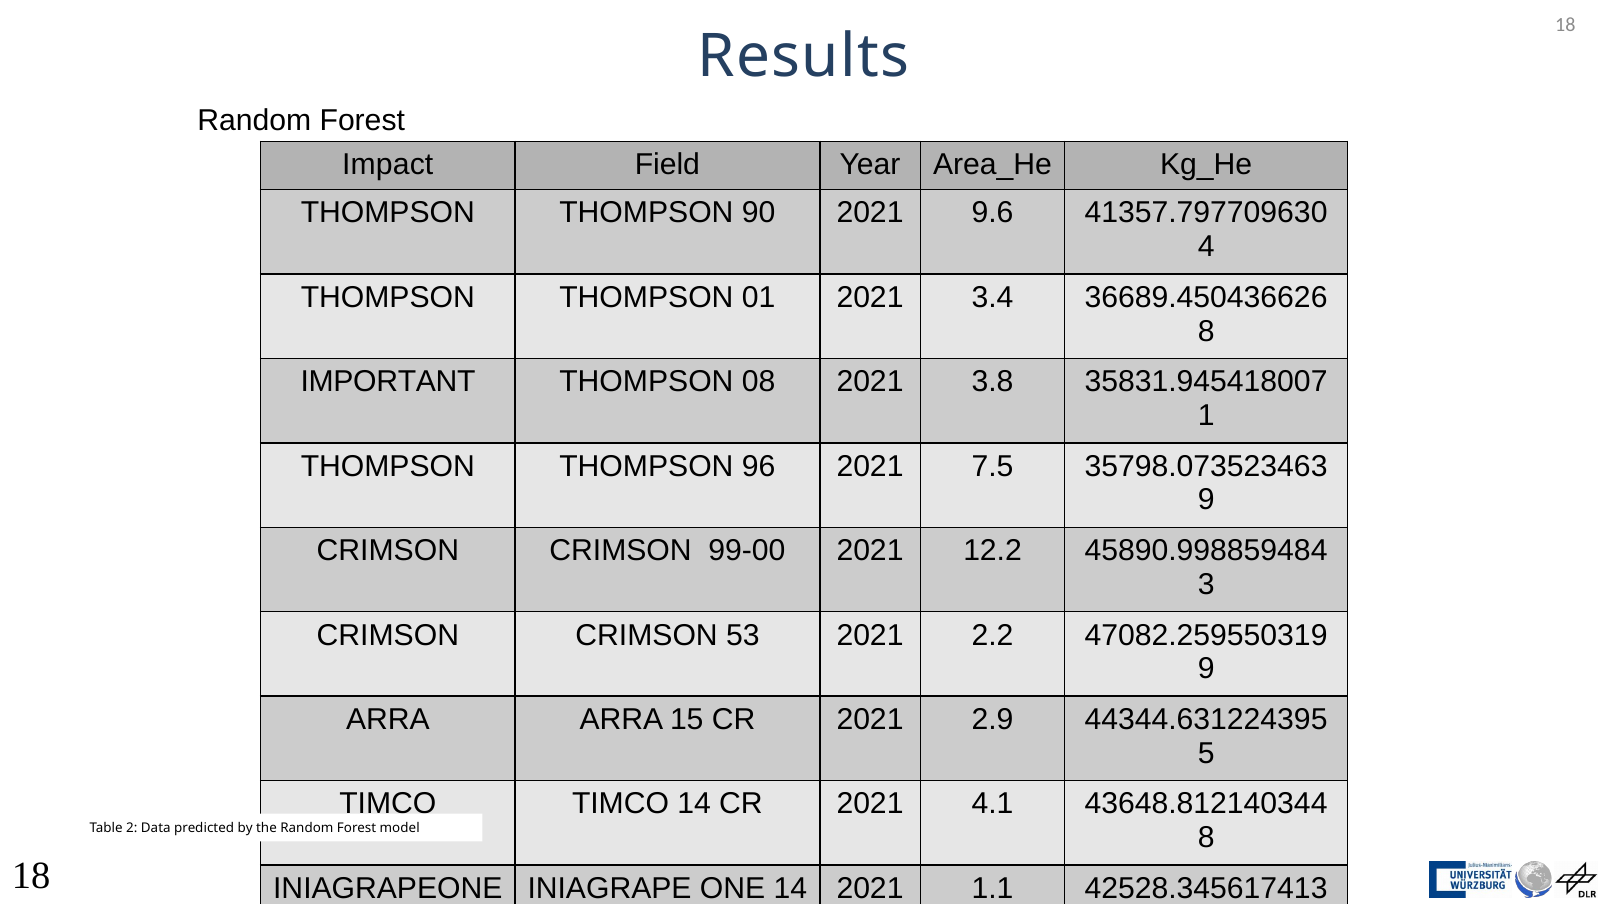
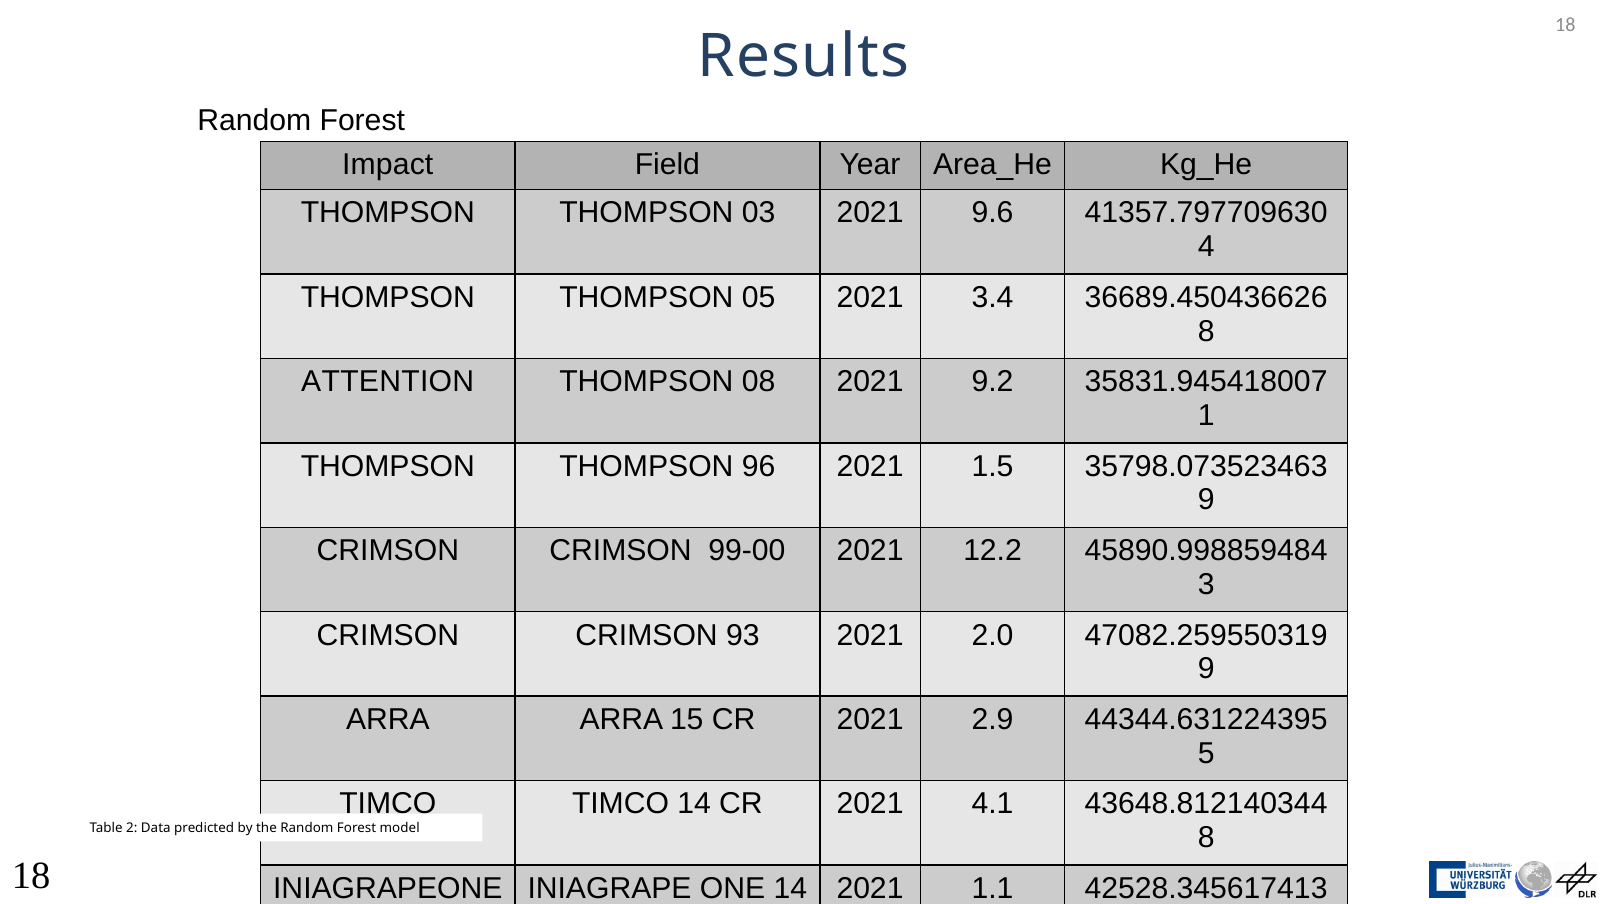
90: 90 -> 03
01: 01 -> 05
IMPORTANT: IMPORTANT -> ATTENTION
3.8: 3.8 -> 9.2
7.5: 7.5 -> 1.5
53: 53 -> 93
2.2: 2.2 -> 2.0
